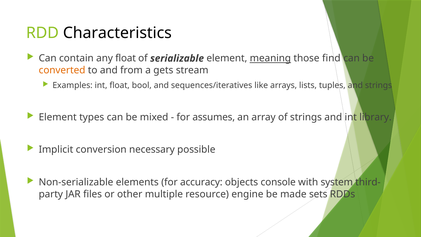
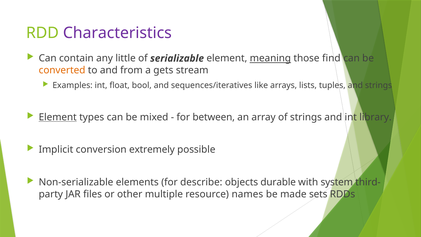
Characteristics colour: black -> purple
any float: float -> little
Element at (58, 117) underline: none -> present
assumes: assumes -> between
necessary: necessary -> extremely
accuracy: accuracy -> describe
console: console -> durable
engine: engine -> names
